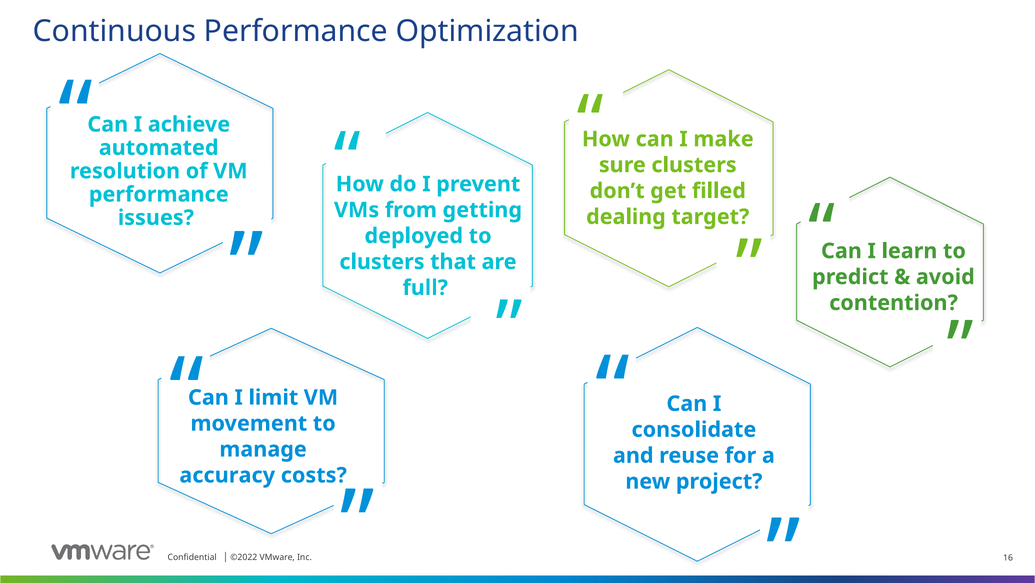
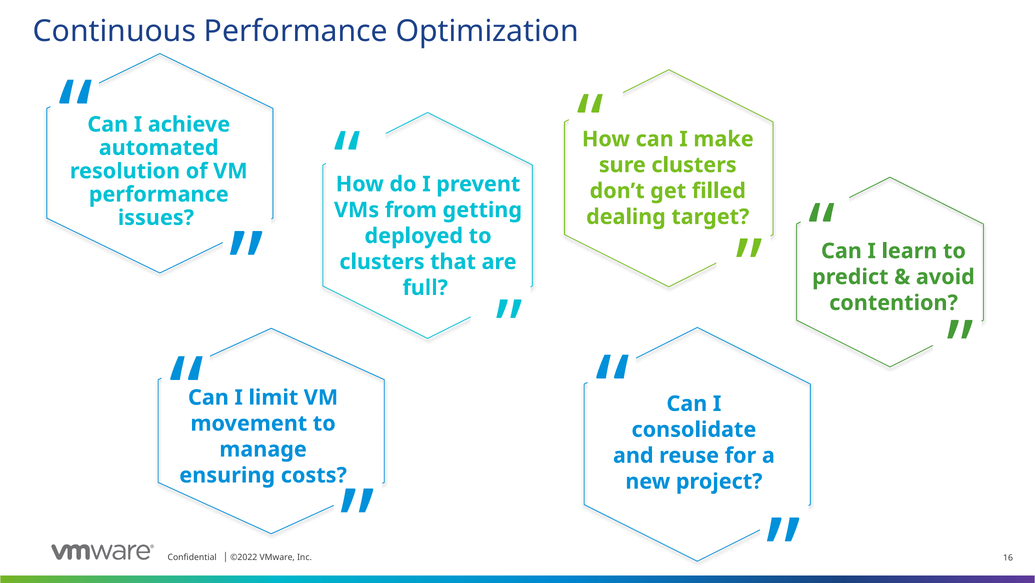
accuracy: accuracy -> ensuring
